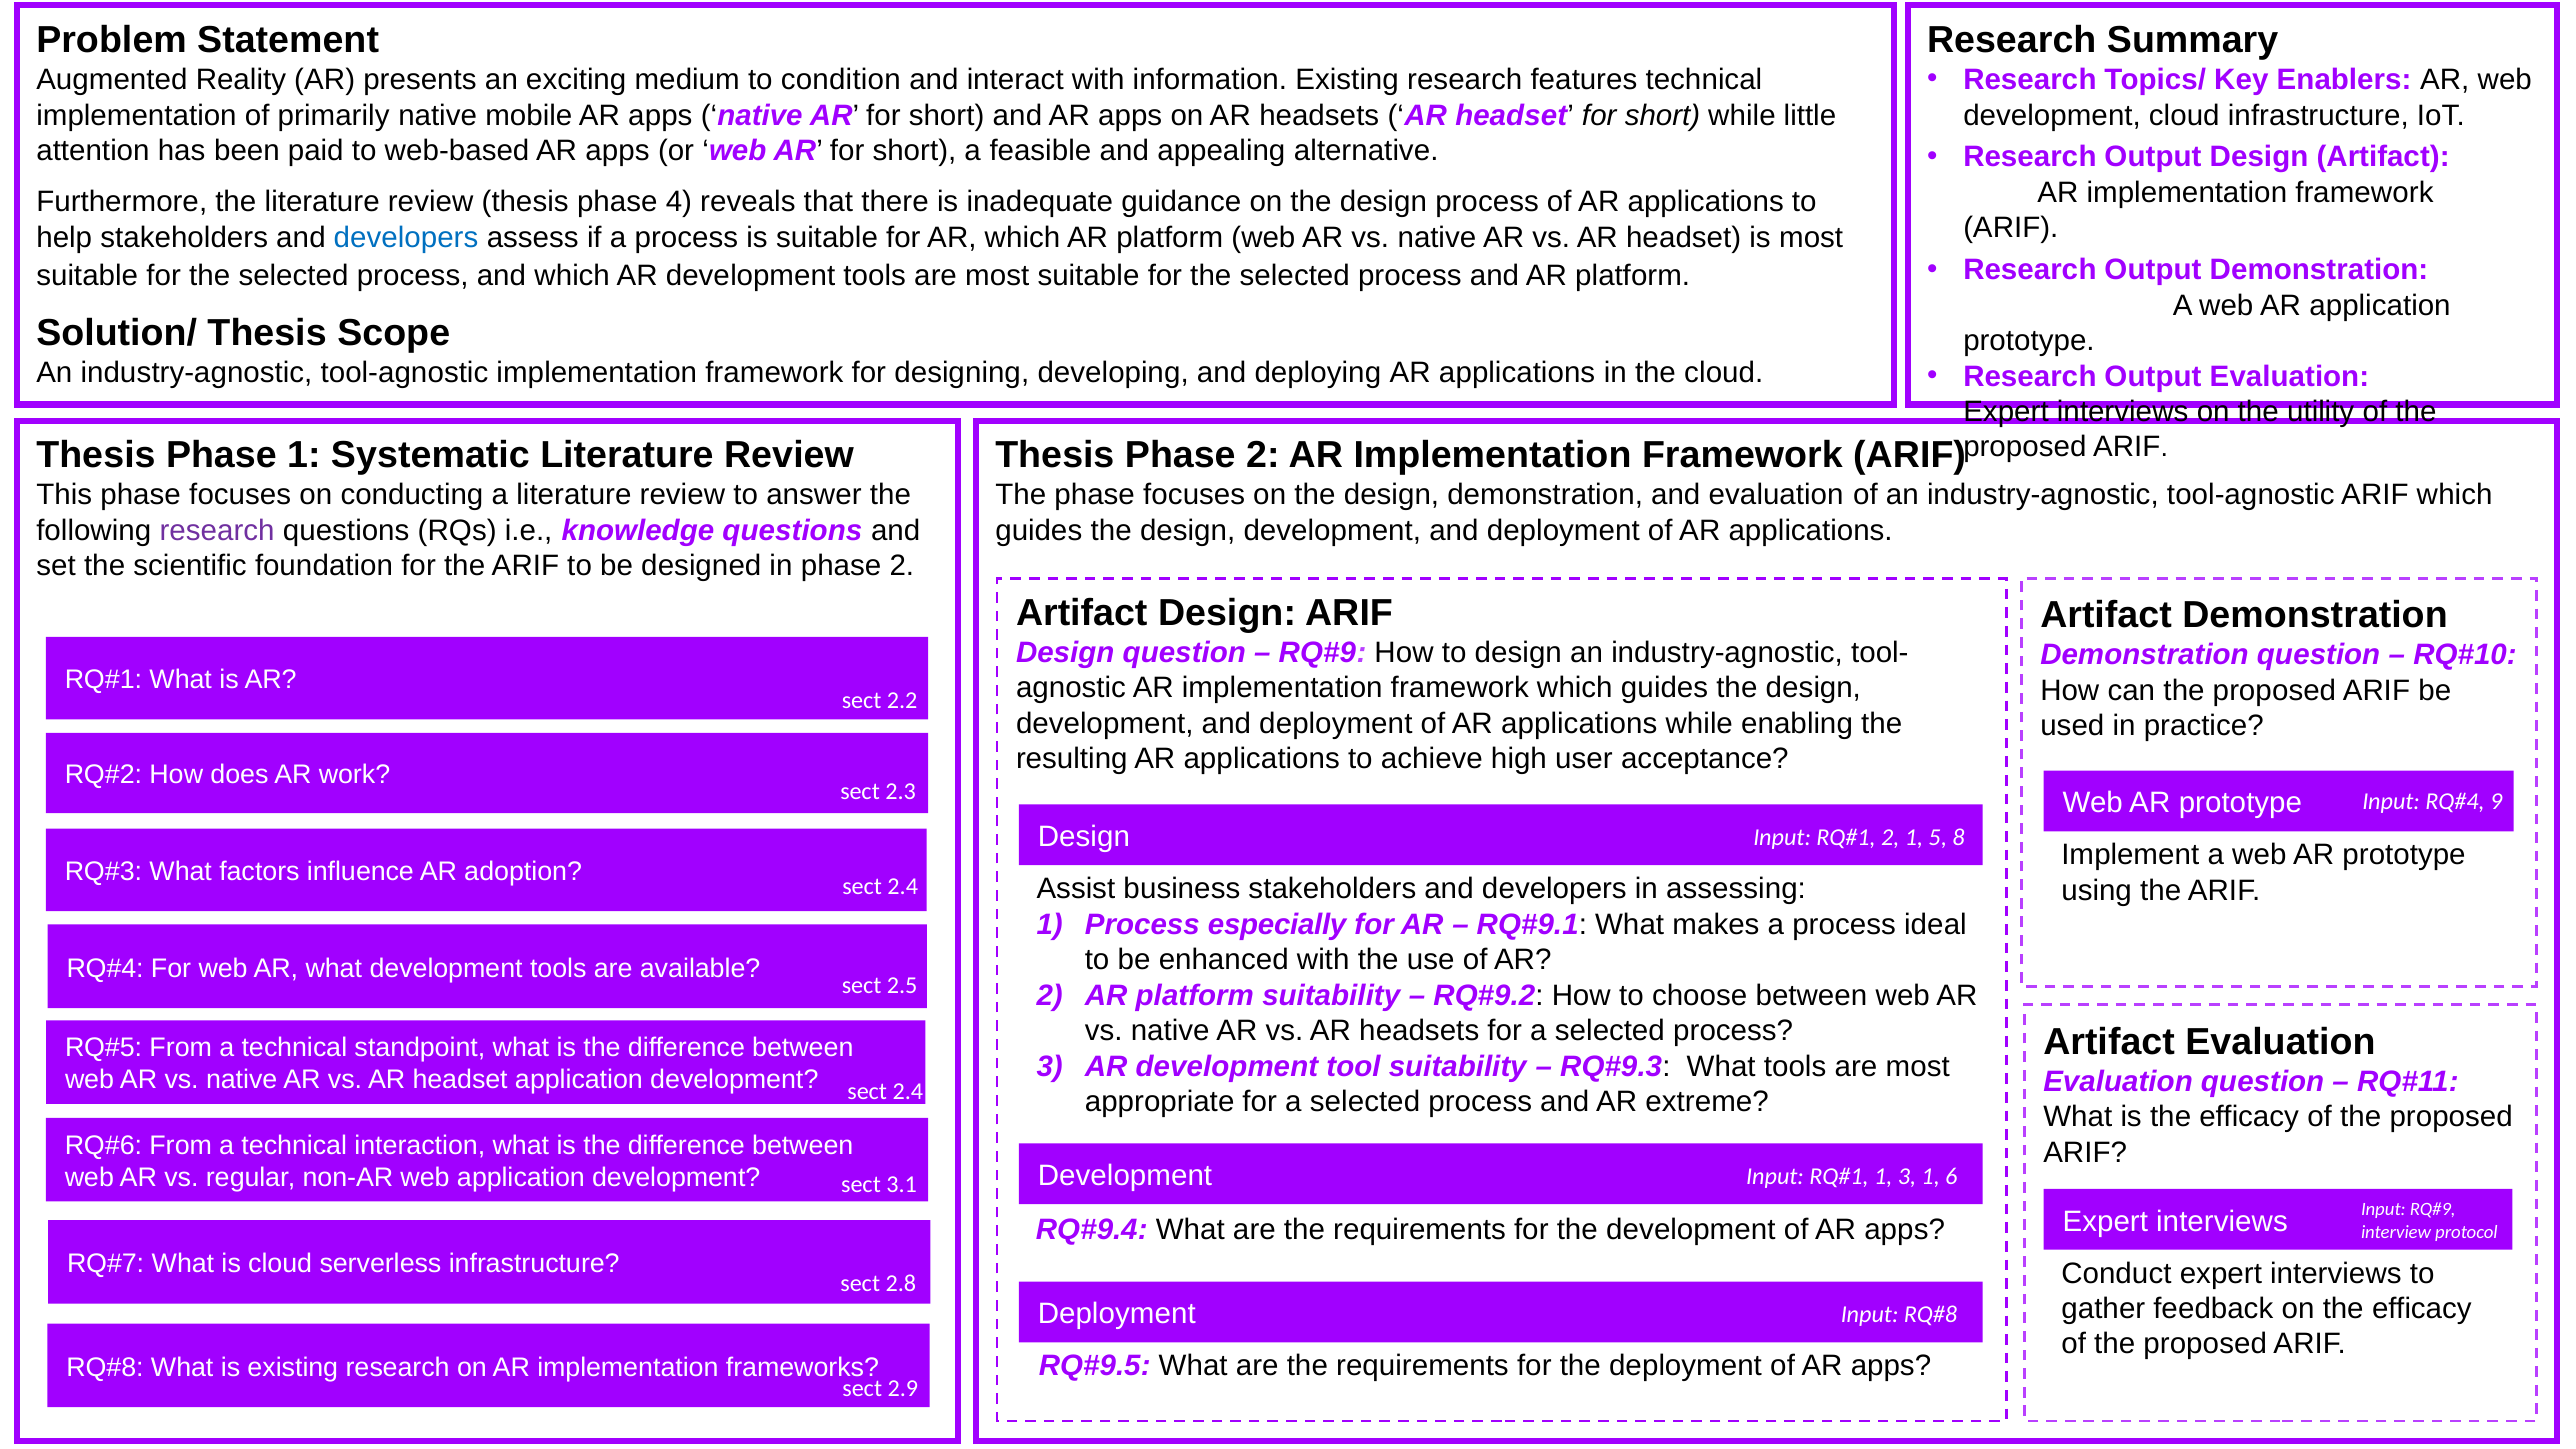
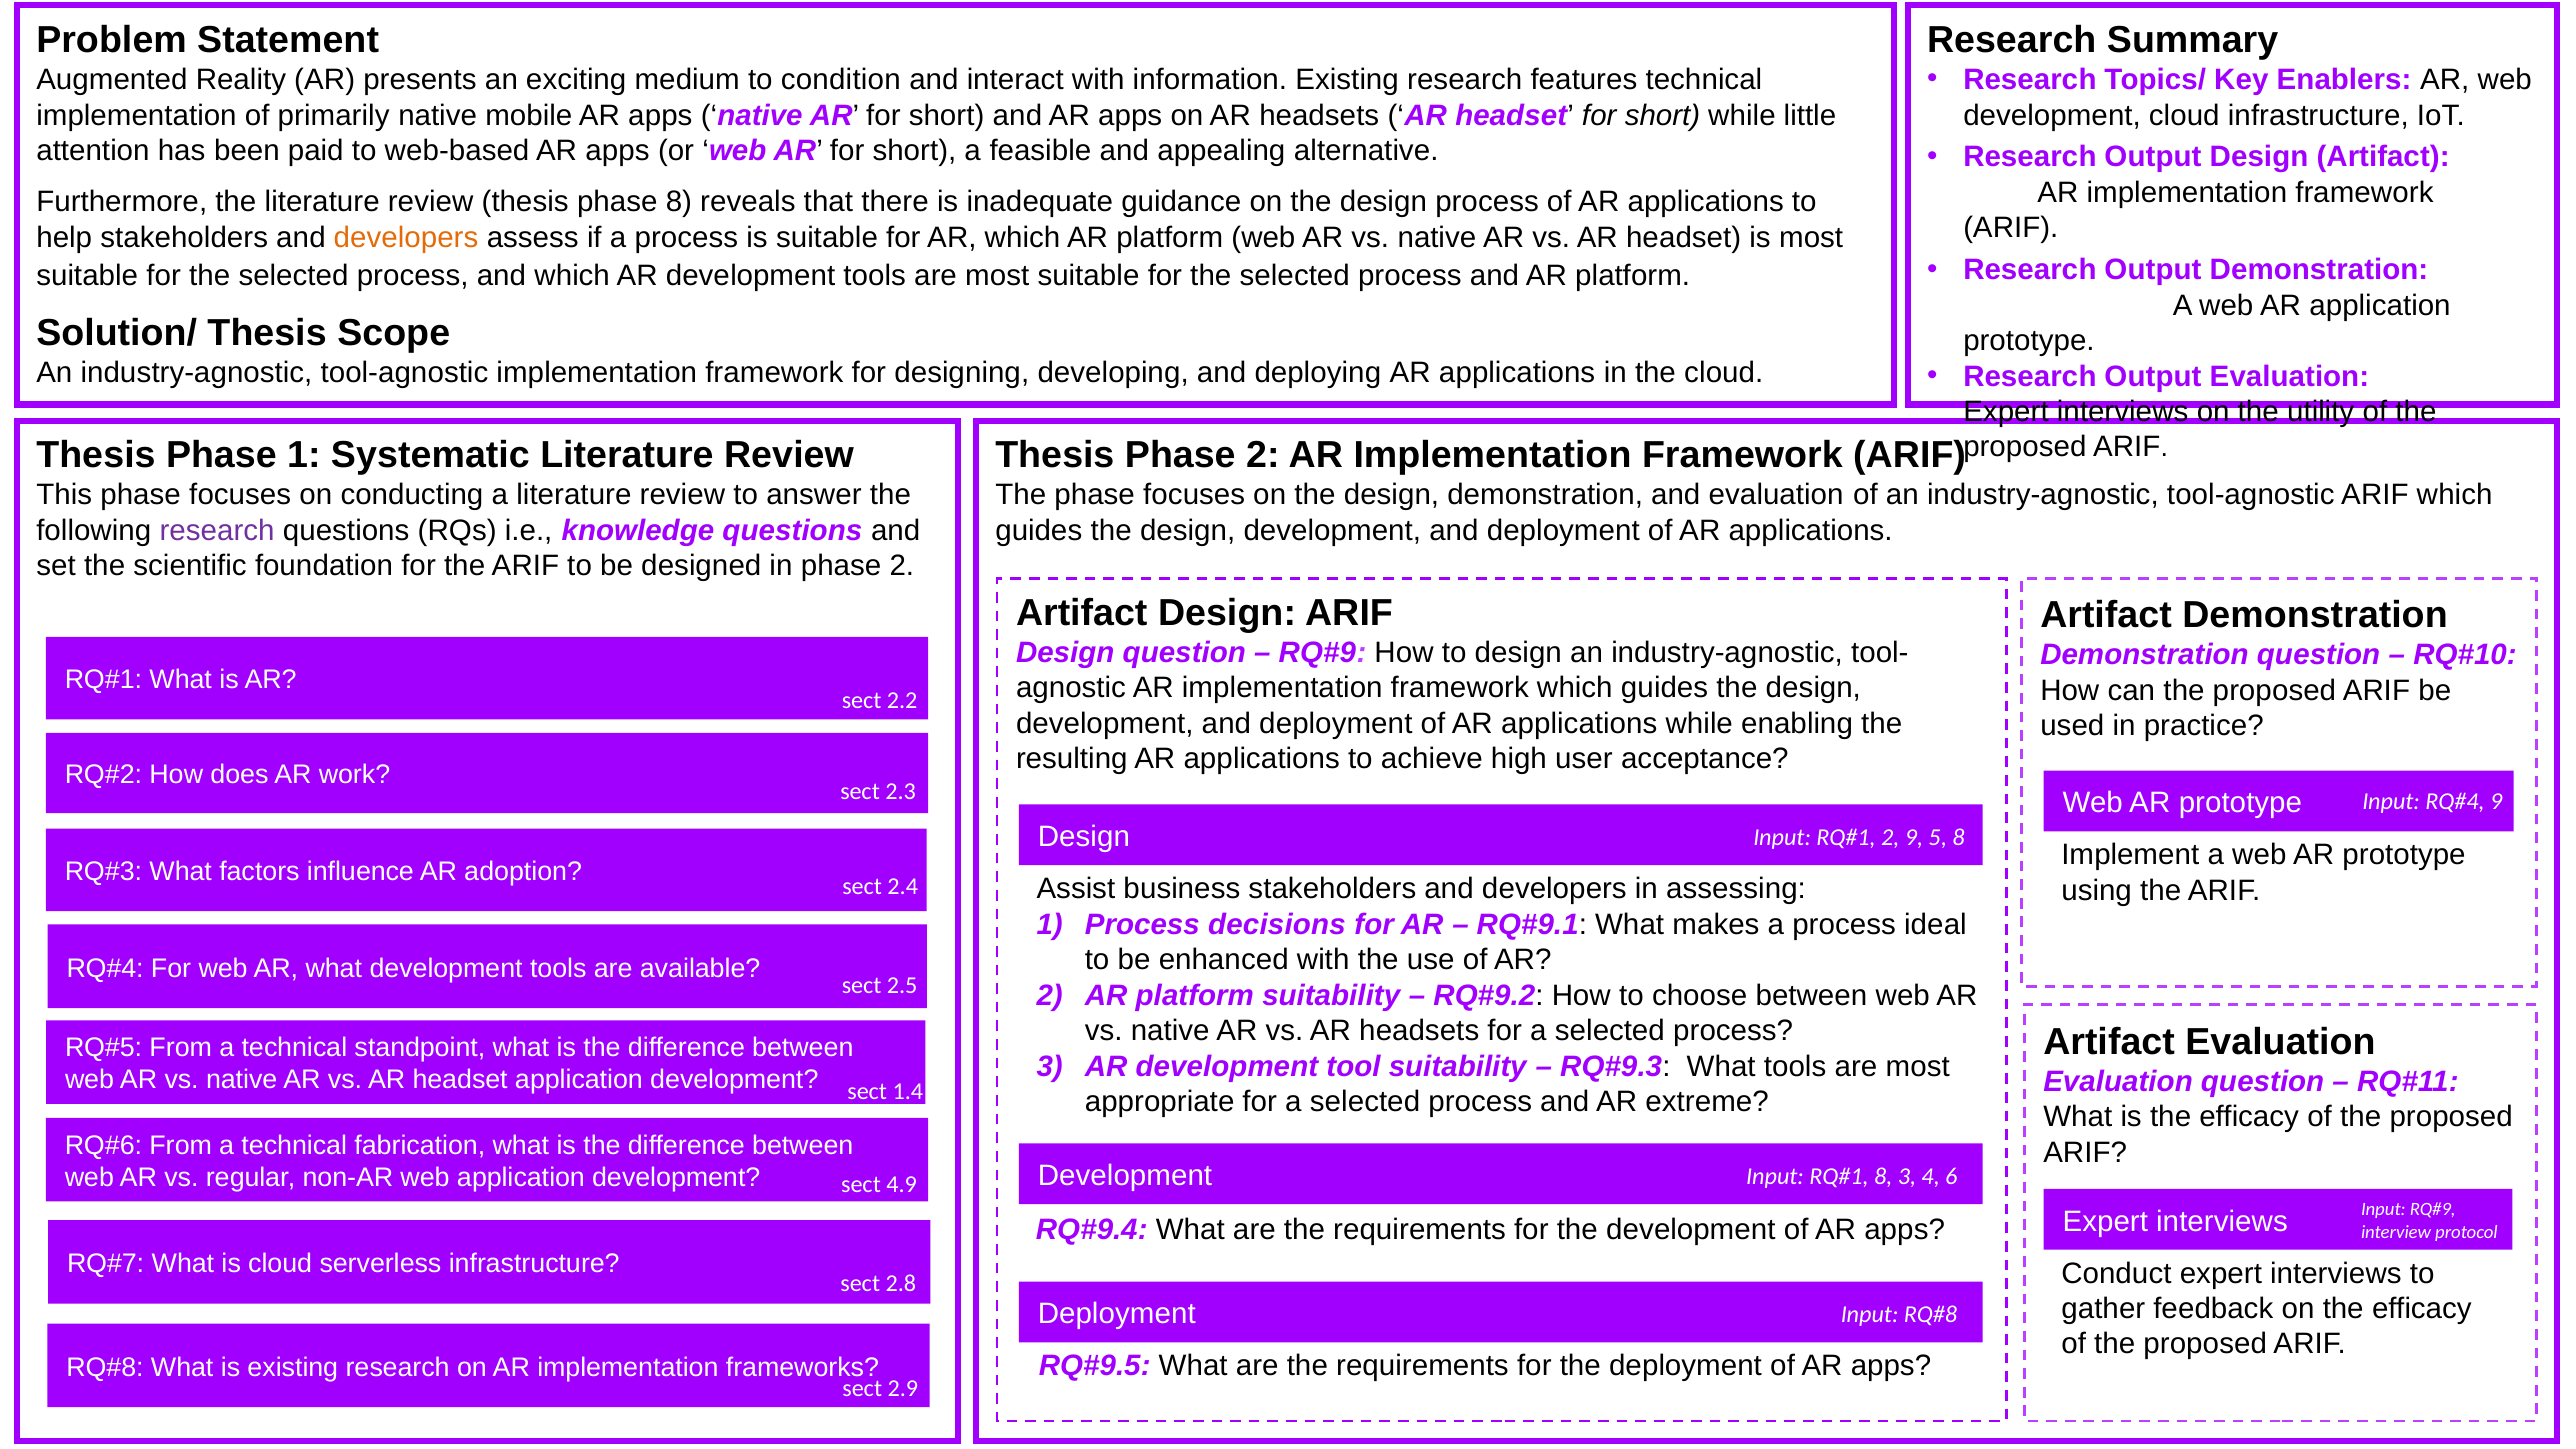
phase 4: 4 -> 8
developers at (406, 238) colour: blue -> orange
2 1: 1 -> 9
especially: especially -> decisions
development sect 2.4: 2.4 -> 1.4
interaction: interaction -> fabrication
3.1: 3.1 -> 4.9
1 at (1883, 1176): 1 -> 8
3 1: 1 -> 4
